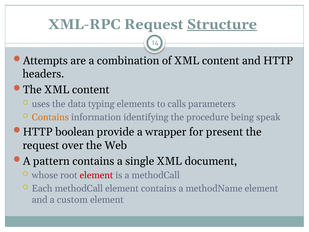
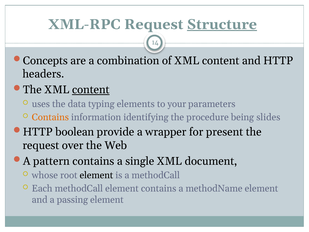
Attempts: Attempts -> Concepts
content at (91, 90) underline: none -> present
calls: calls -> your
speak: speak -> slides
element at (96, 175) colour: red -> black
custom: custom -> passing
